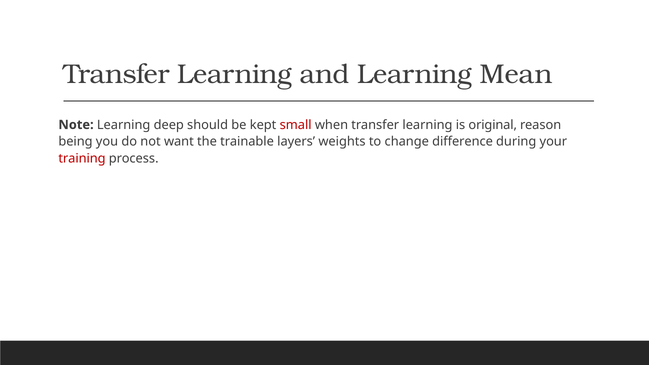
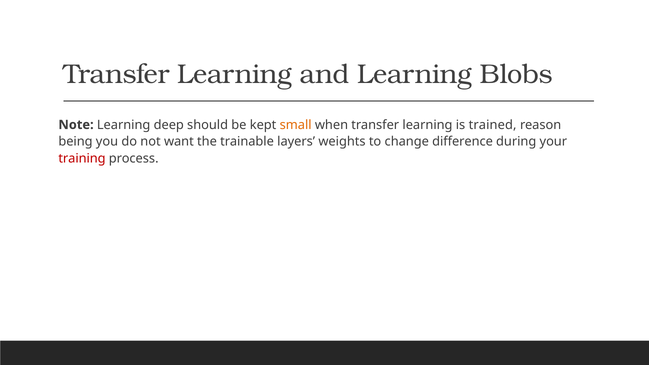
Mean: Mean -> Blobs
small colour: red -> orange
original: original -> trained
